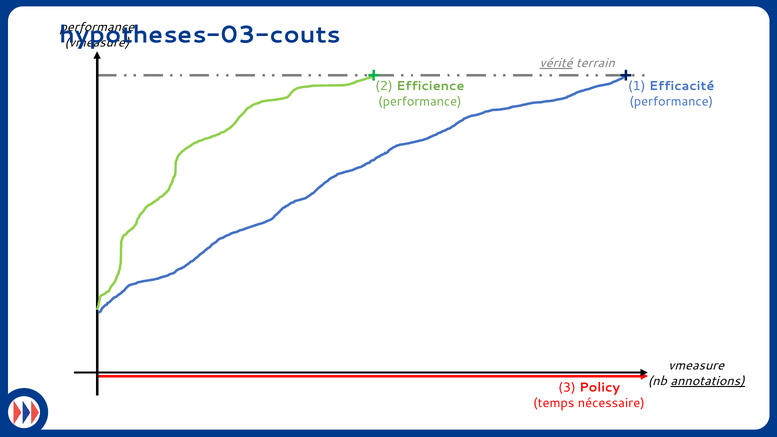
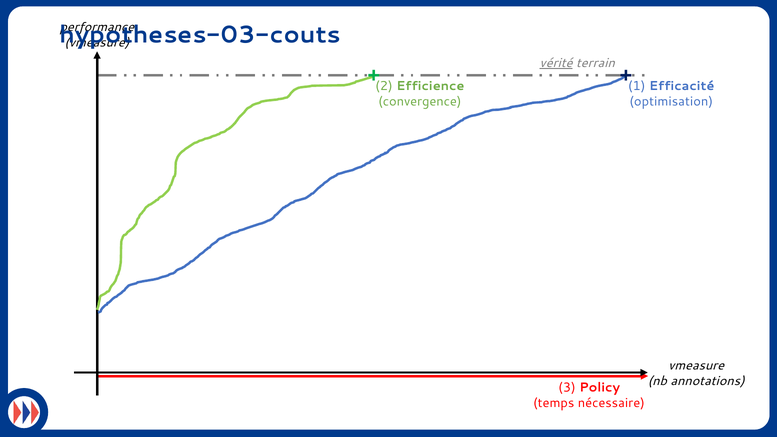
performance at (420, 102): performance -> convergence
performance at (671, 102): performance -> optimisation
annotations underline: present -> none
